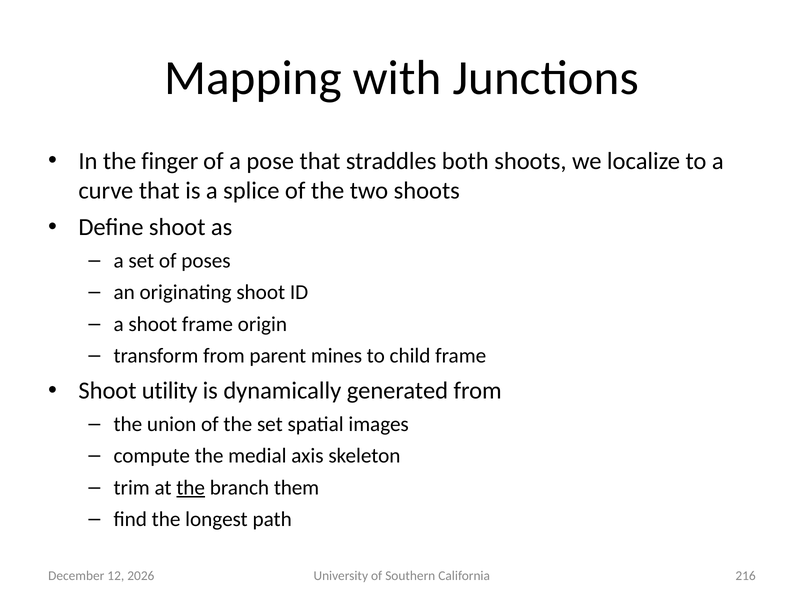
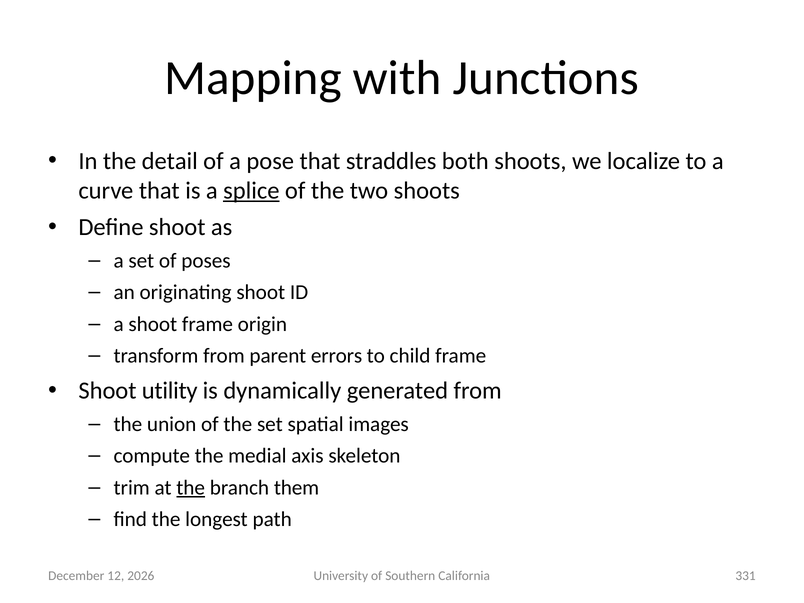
finger: finger -> detail
splice underline: none -> present
mines: mines -> errors
216: 216 -> 331
